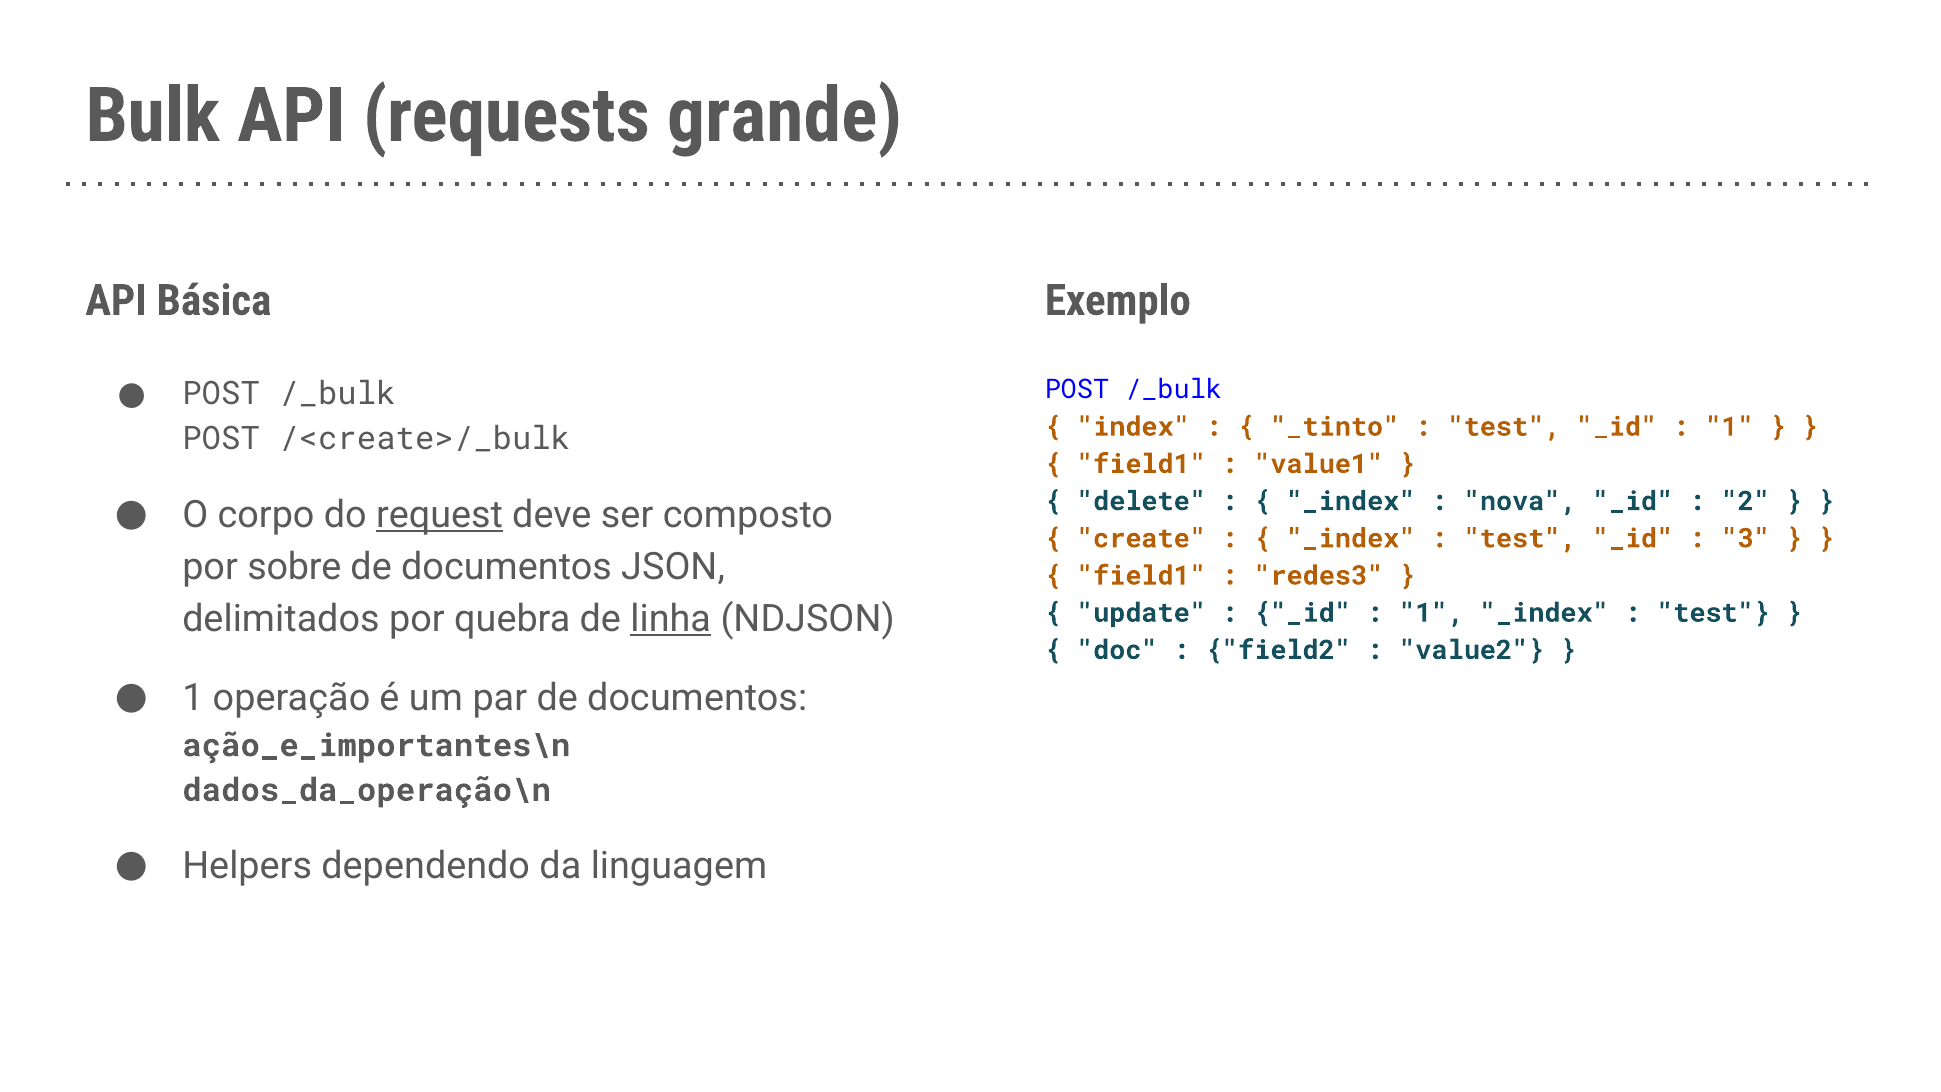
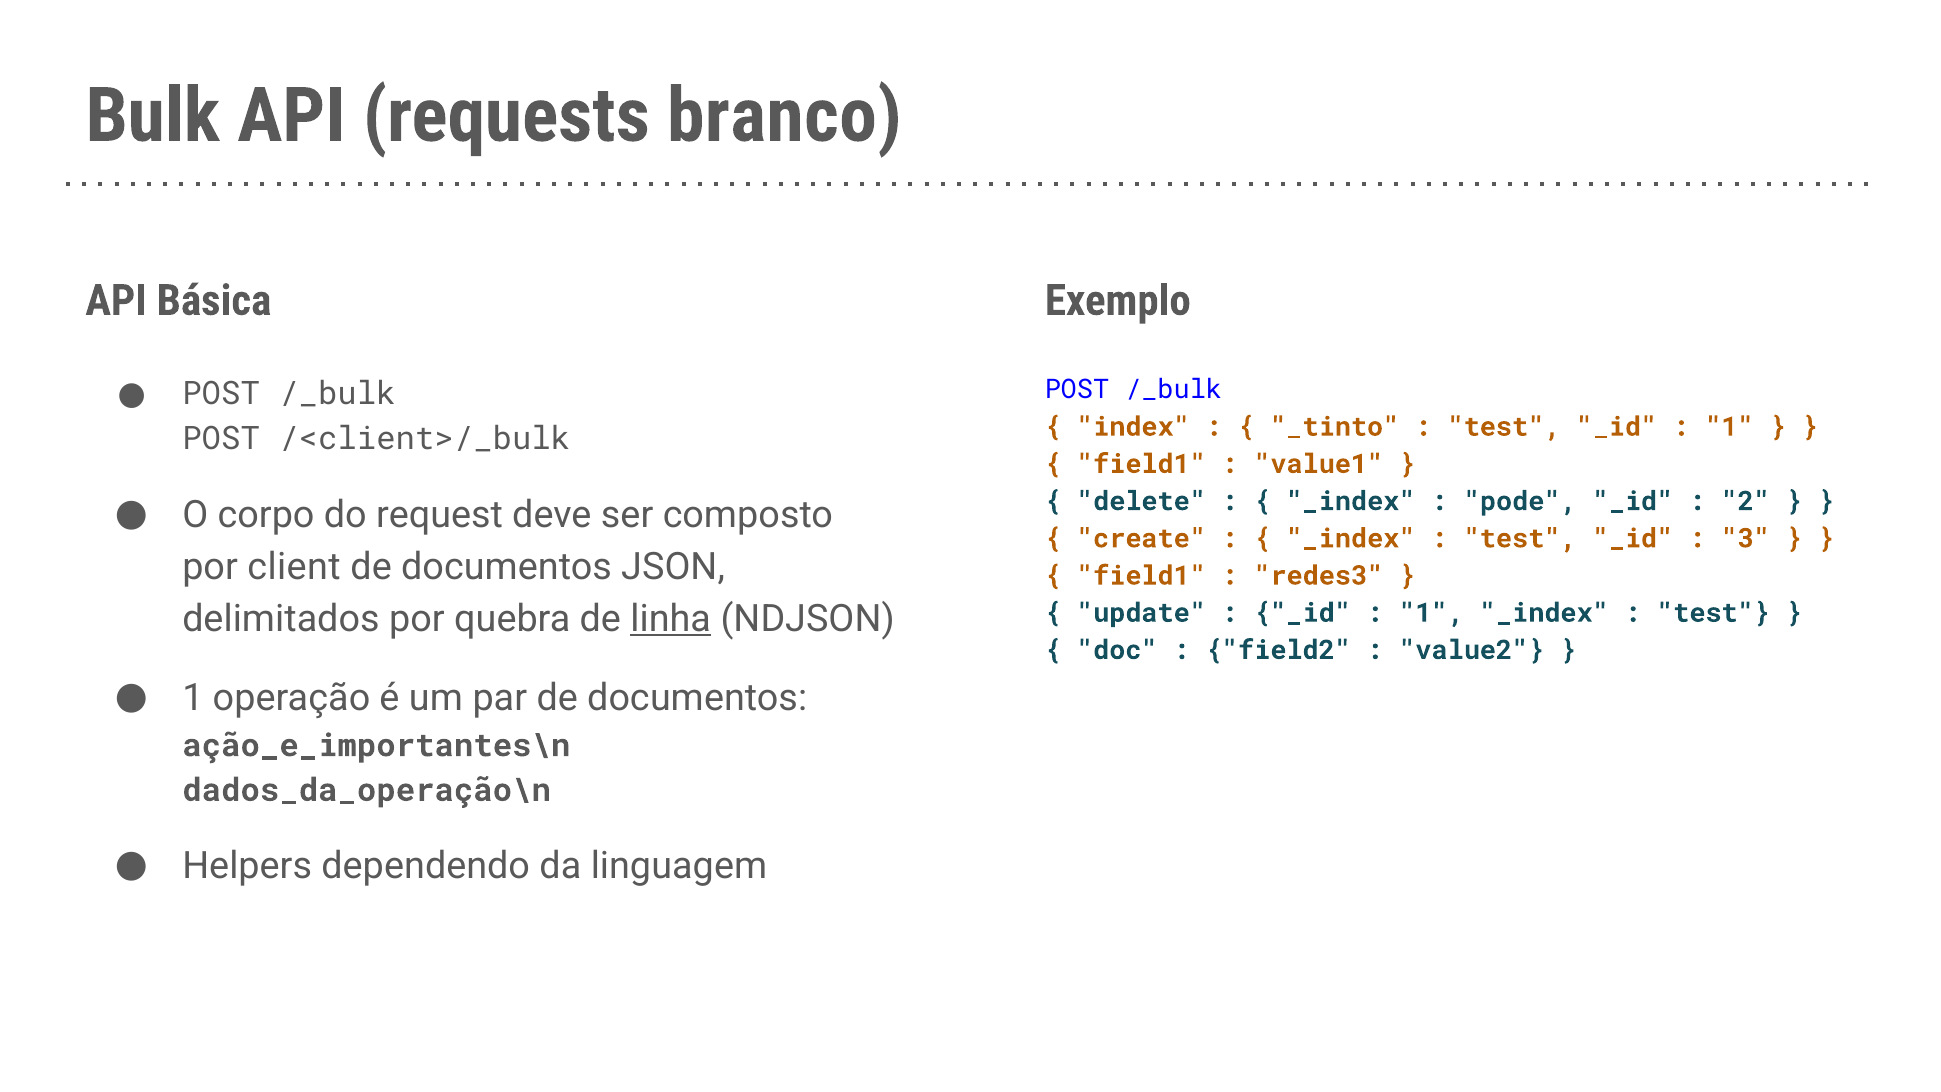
grande: grande -> branco
/<create>/_bulk: /<create>/_bulk -> /<client>/_bulk
nova: nova -> pode
request underline: present -> none
sobre: sobre -> client
